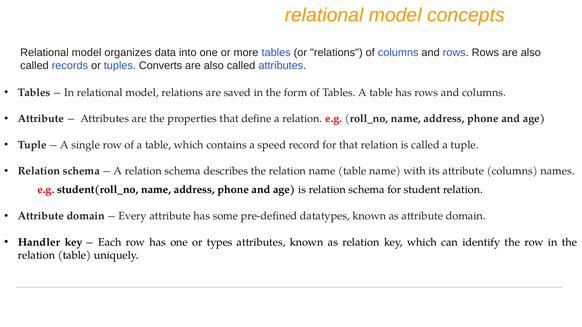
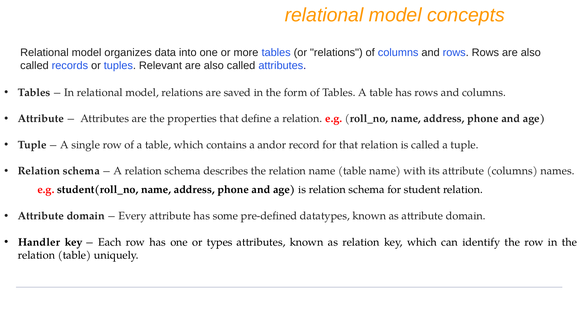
Converts: Converts -> Relevant
speed: speed -> andor
